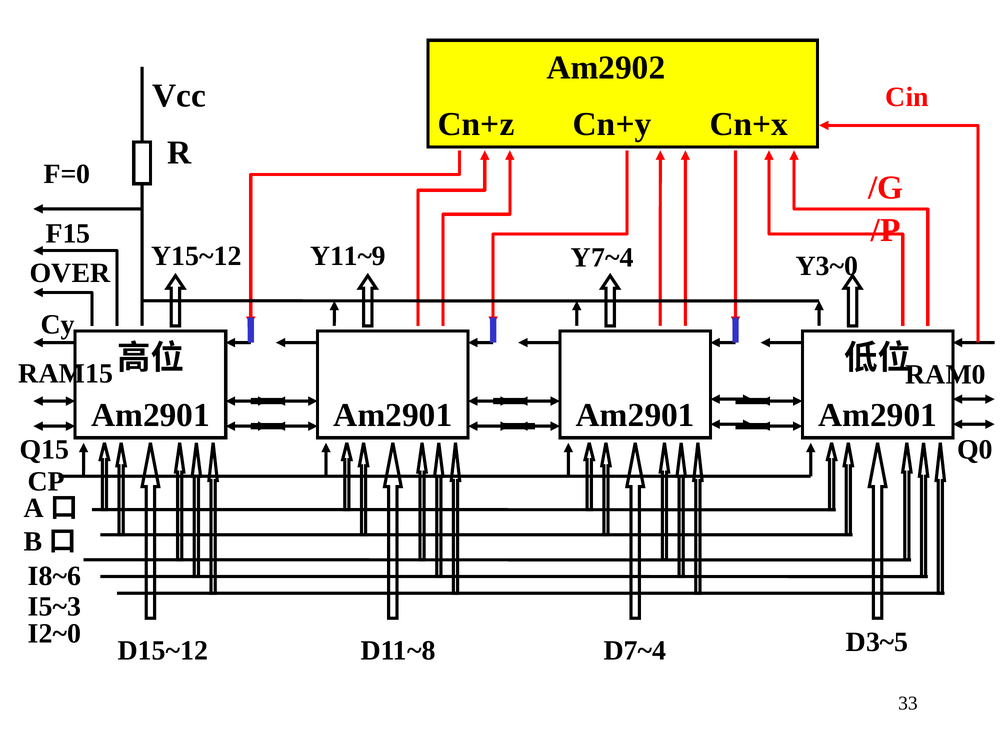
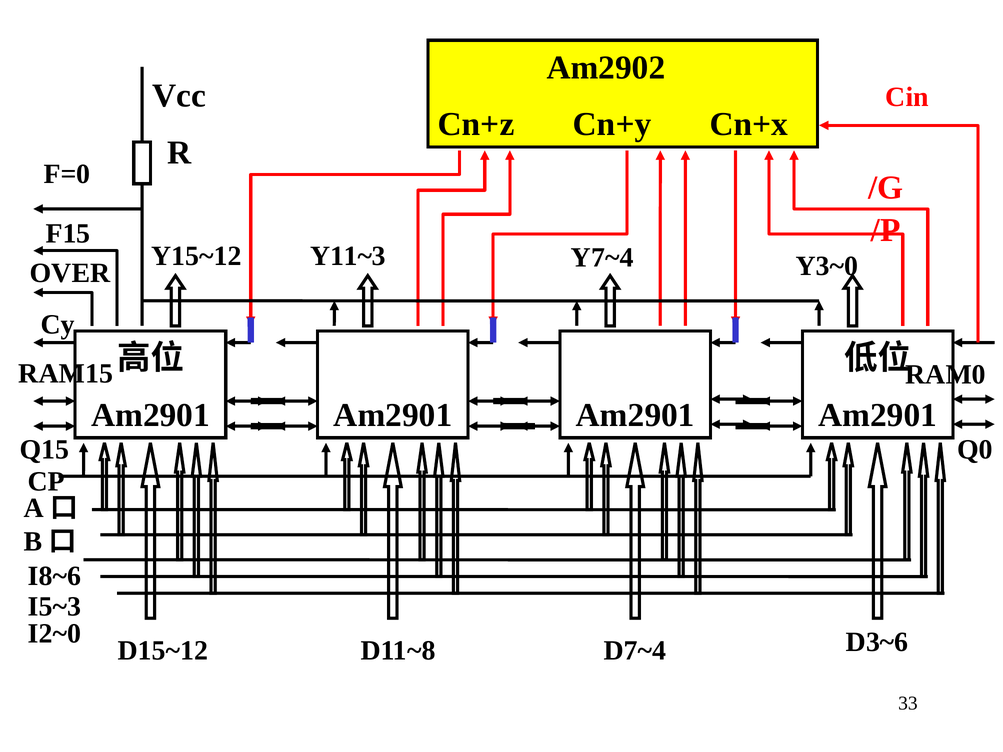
Y11~9: Y11~9 -> Y11~3
D3~5: D3~5 -> D3~6
